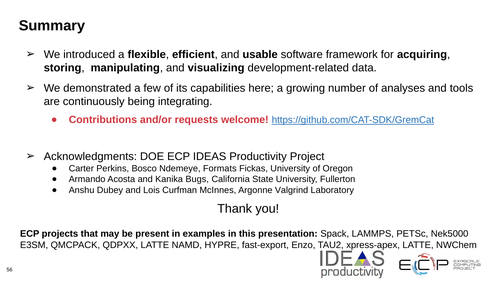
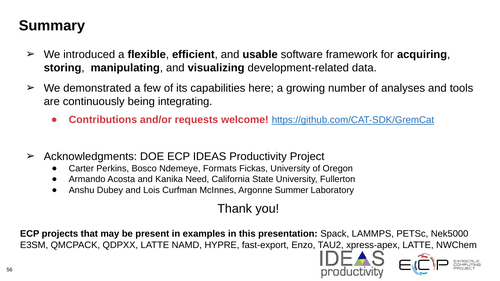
Bugs: Bugs -> Need
Valgrind: Valgrind -> Summer
